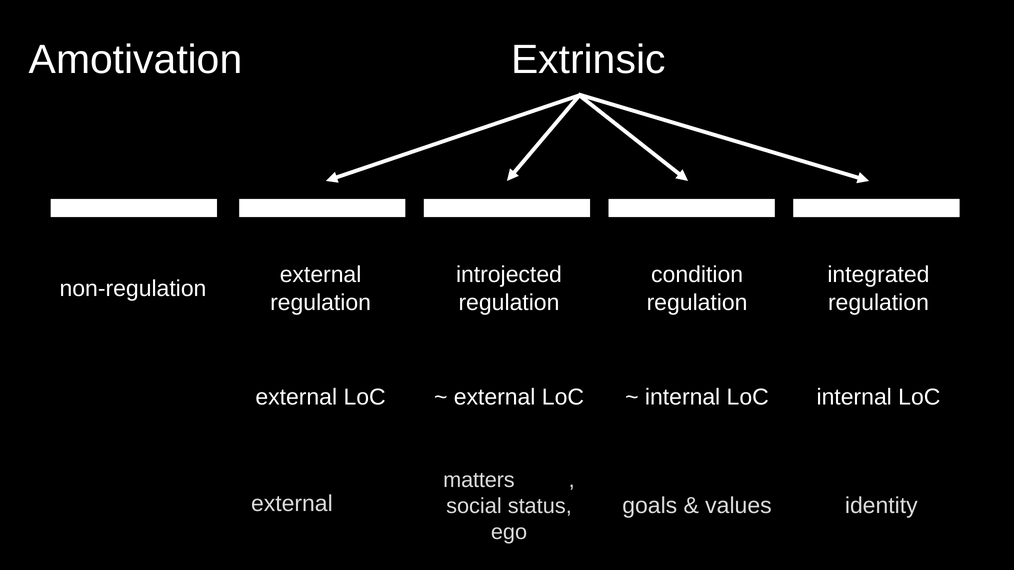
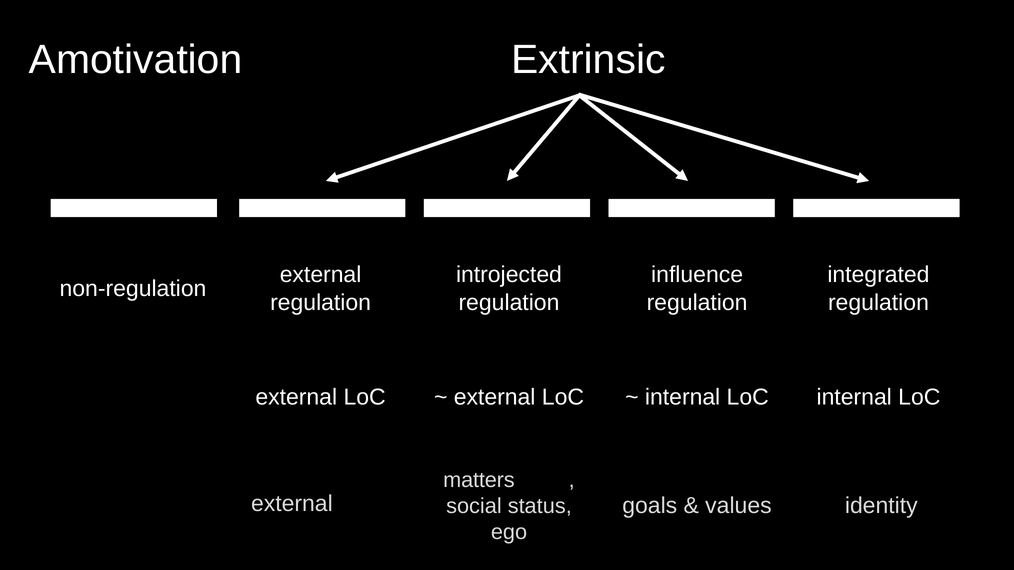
condition: condition -> influence
